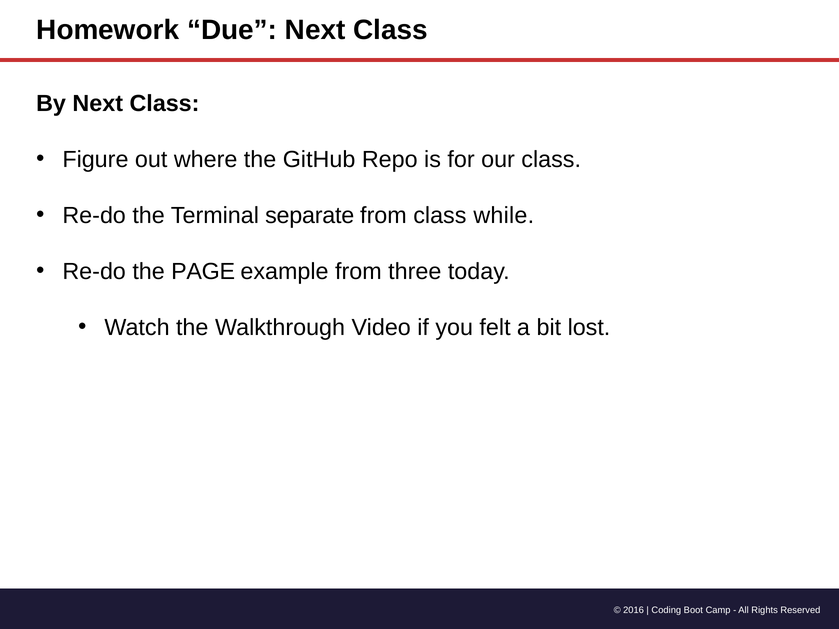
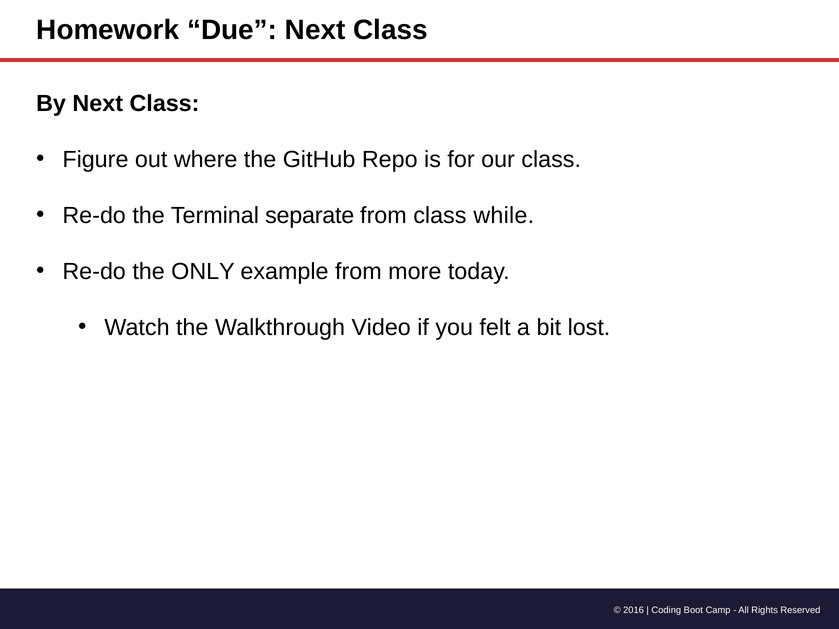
PAGE: PAGE -> ONLY
three: three -> more
